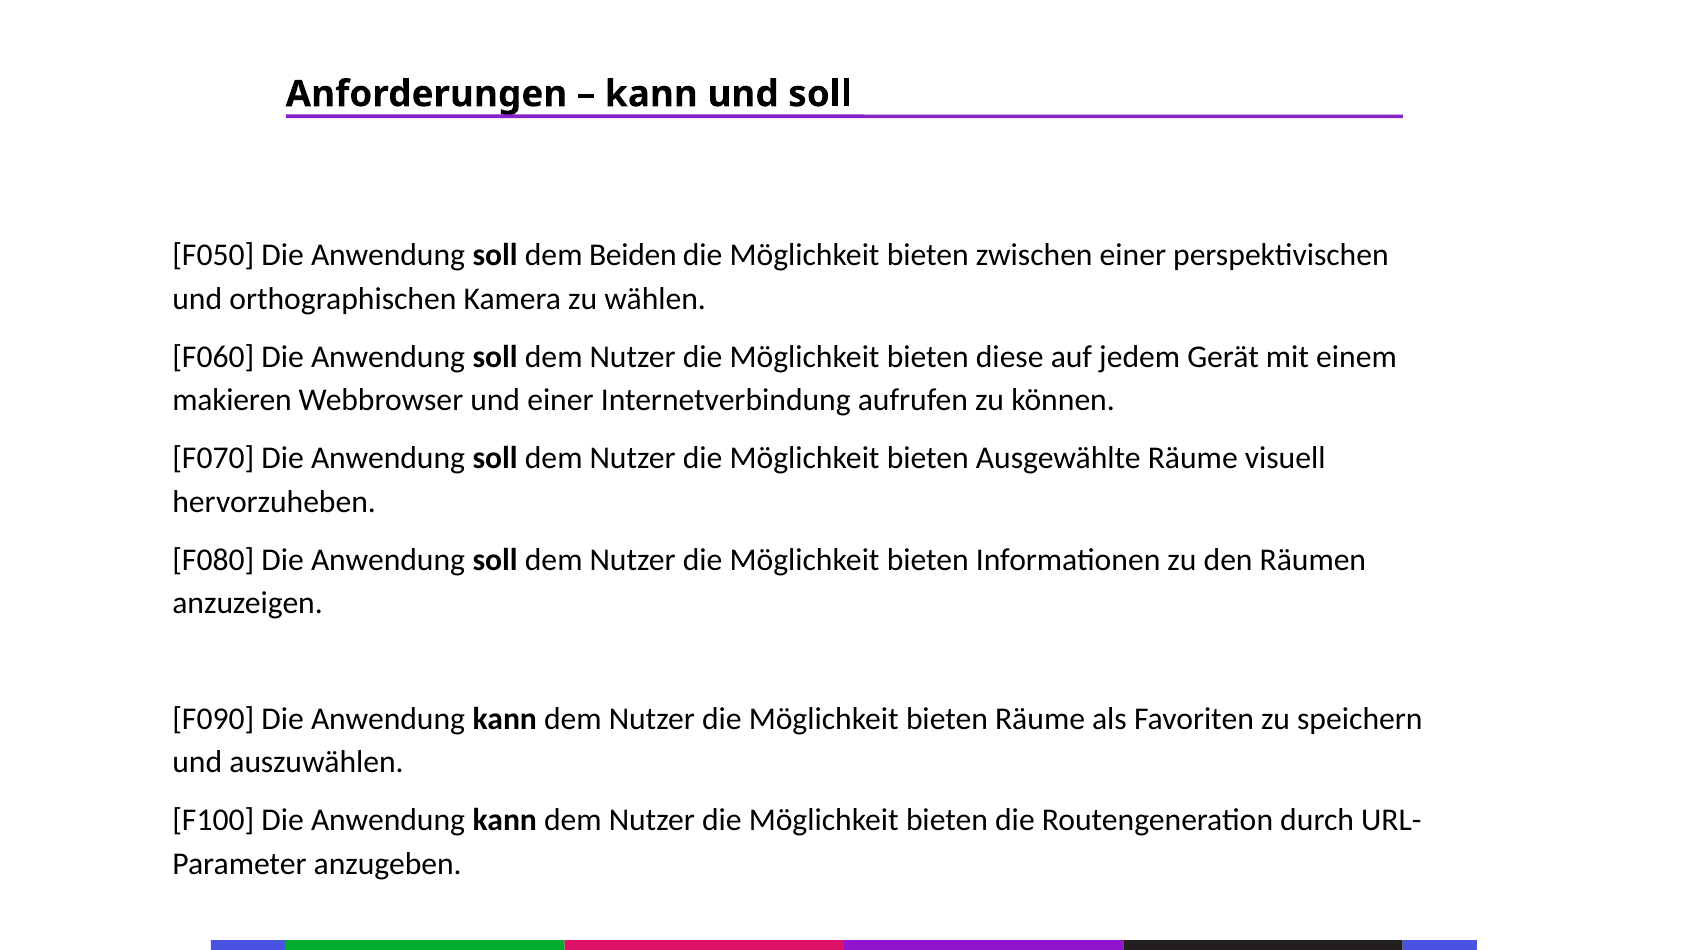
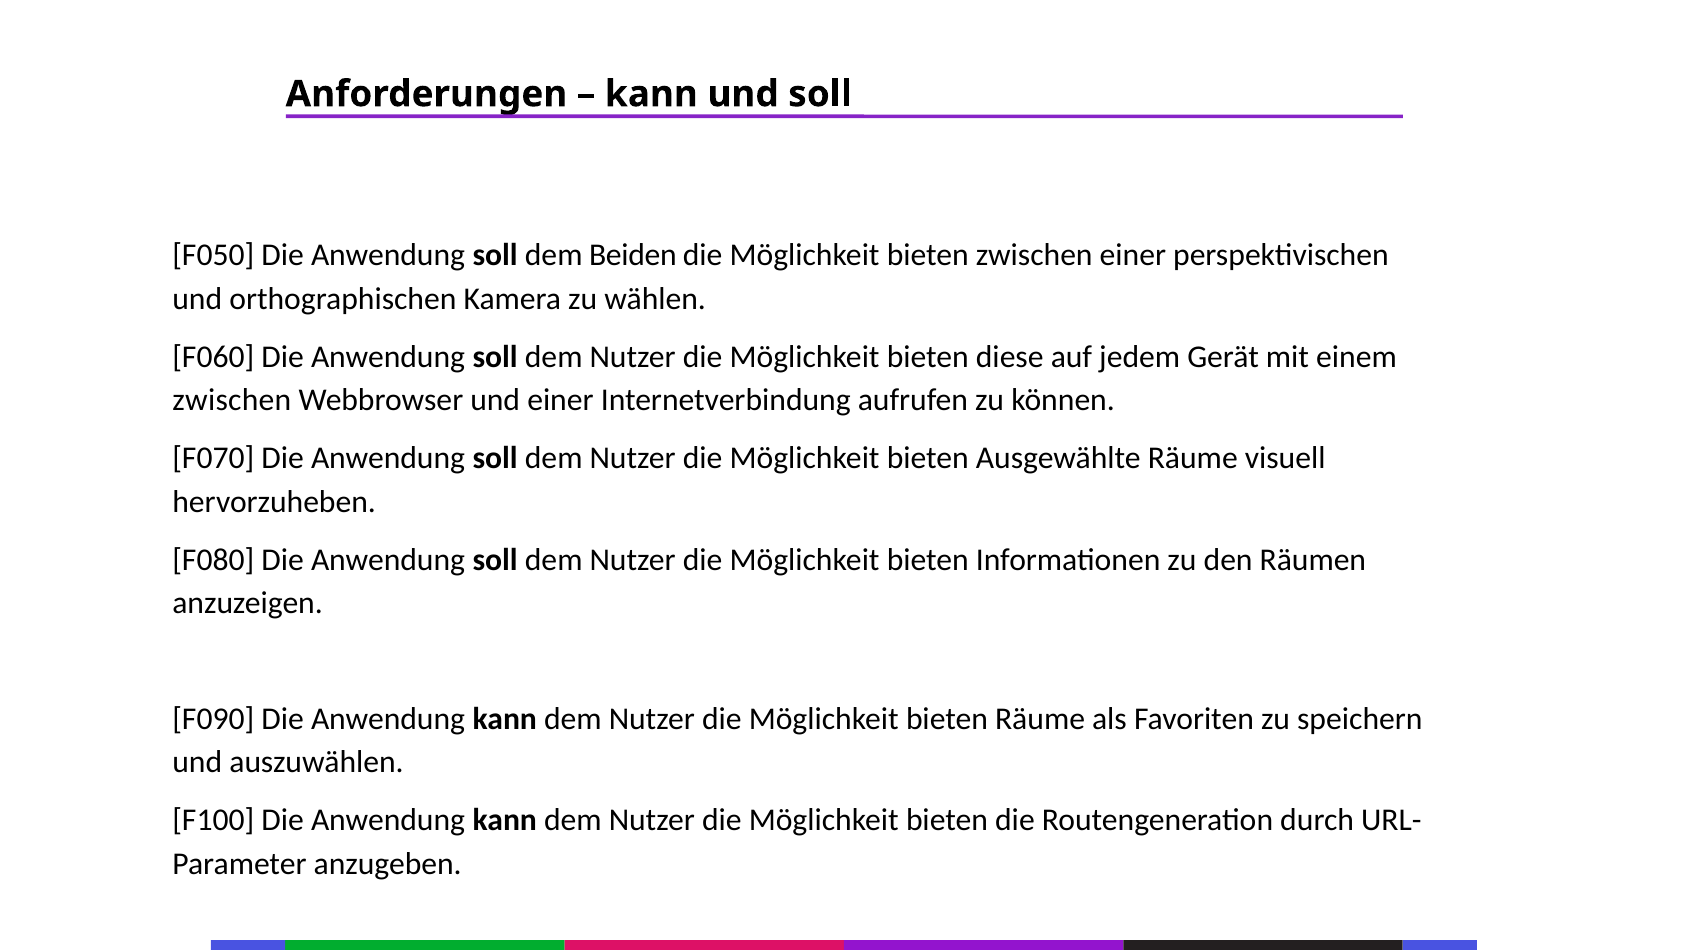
makieren at (232, 400): makieren -> zwischen
